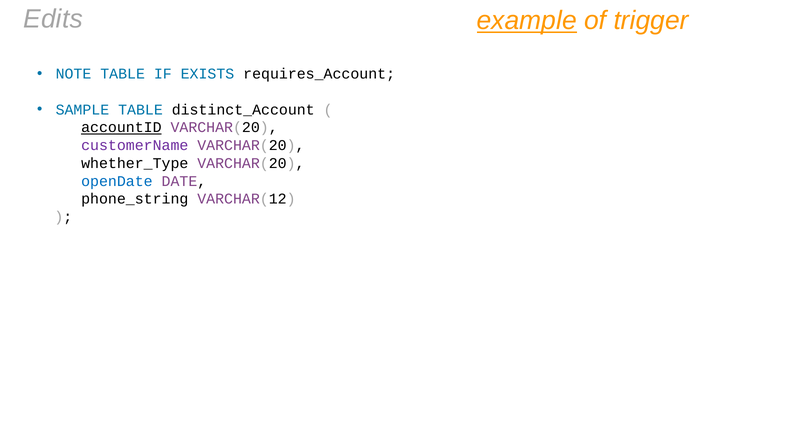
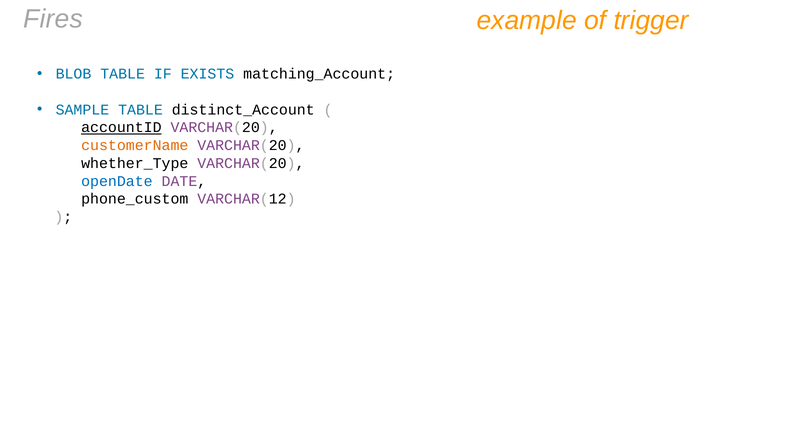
Edits: Edits -> Fires
example underline: present -> none
NOTE: NOTE -> BLOB
requires_Account: requires_Account -> matching_Account
customerName colour: purple -> orange
phone_string: phone_string -> phone_custom
